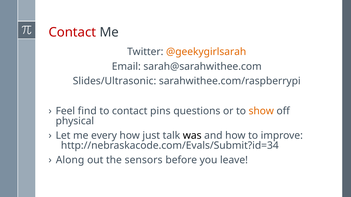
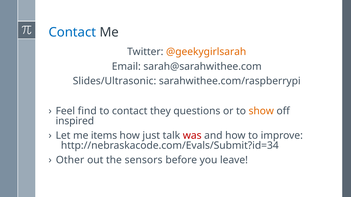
Contact at (72, 32) colour: red -> blue
pins: pins -> they
physical: physical -> inspired
every: every -> items
was colour: black -> red
Along: Along -> Other
